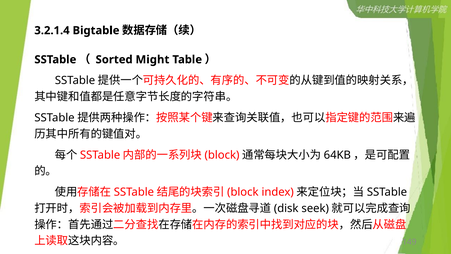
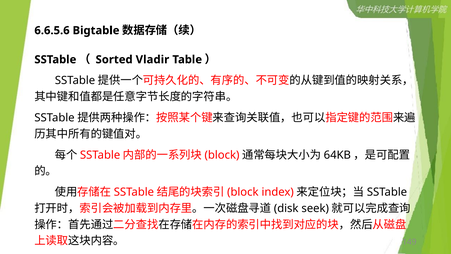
3.2.1.4: 3.2.1.4 -> 6.6.5.6
Might: Might -> Vladir
